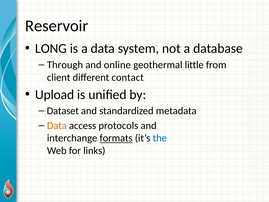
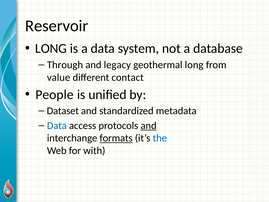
online: online -> legacy
geothermal little: little -> long
client: client -> value
Upload: Upload -> People
Data at (57, 125) colour: orange -> blue
and at (149, 125) underline: none -> present
links: links -> with
